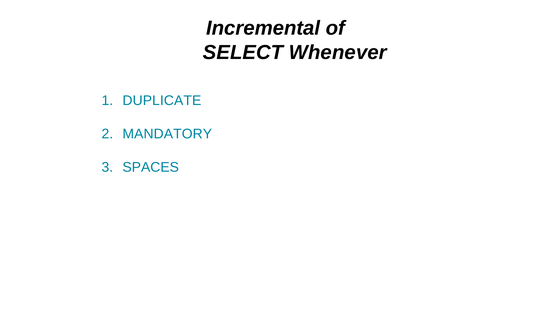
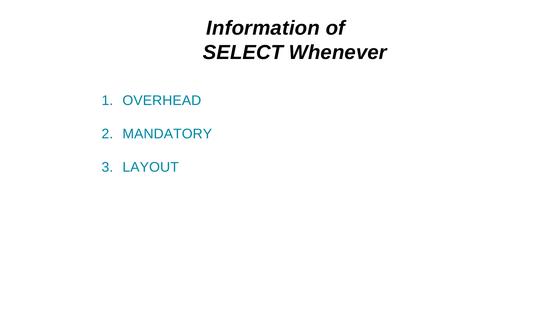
Incremental: Incremental -> Information
DUPLICATE: DUPLICATE -> OVERHEAD
SPACES: SPACES -> LAYOUT
